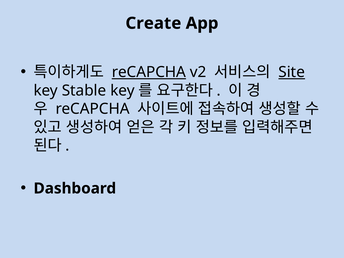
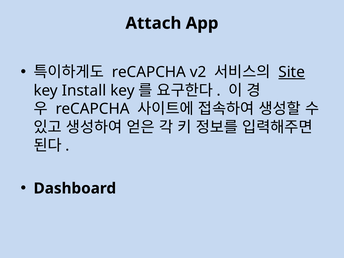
Create: Create -> Attach
reCAPCHA at (149, 72) underline: present -> none
Stable: Stable -> Install
